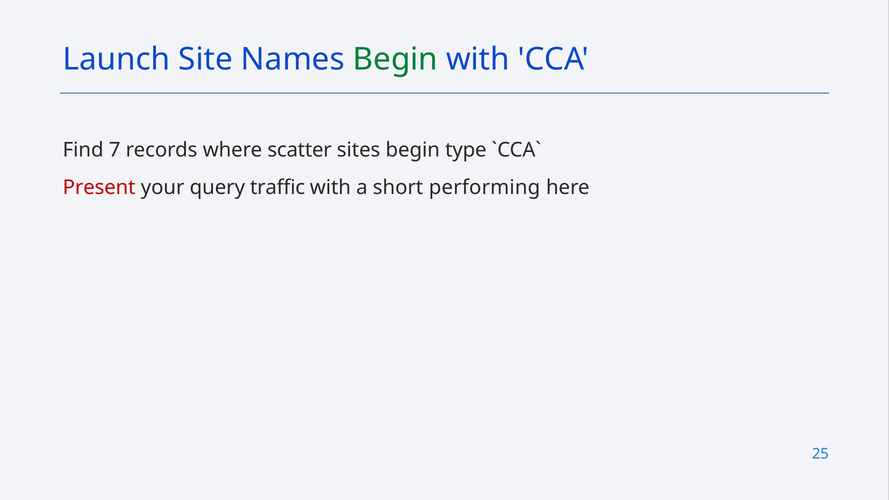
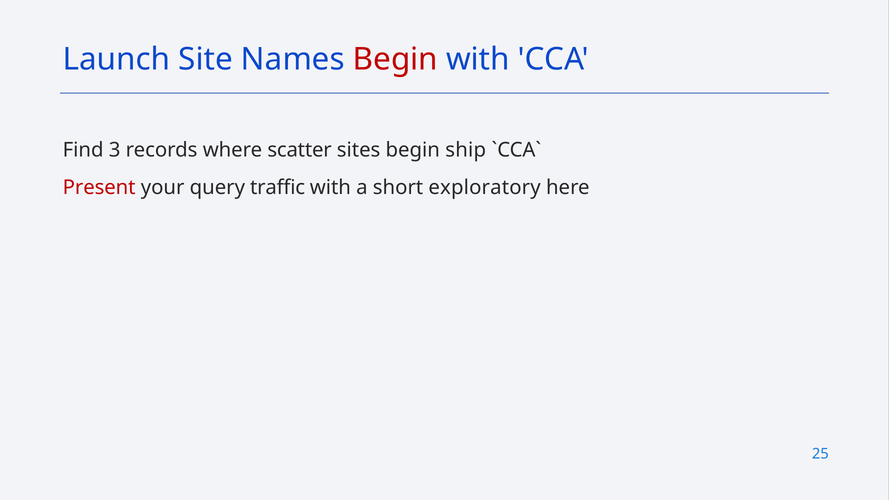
Begin at (395, 59) colour: green -> red
7: 7 -> 3
type: type -> ship
performing: performing -> exploratory
